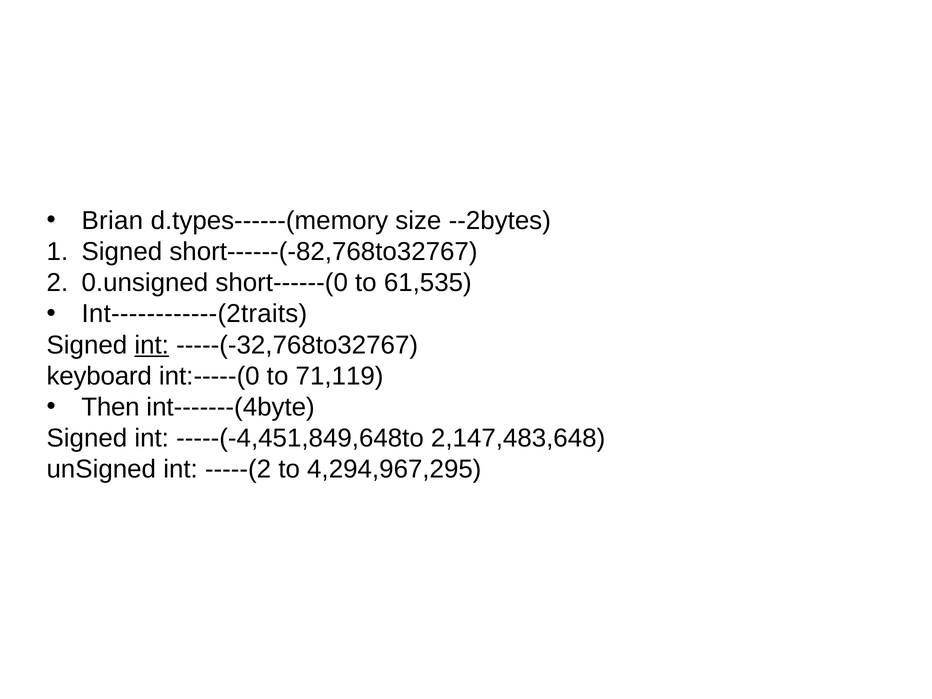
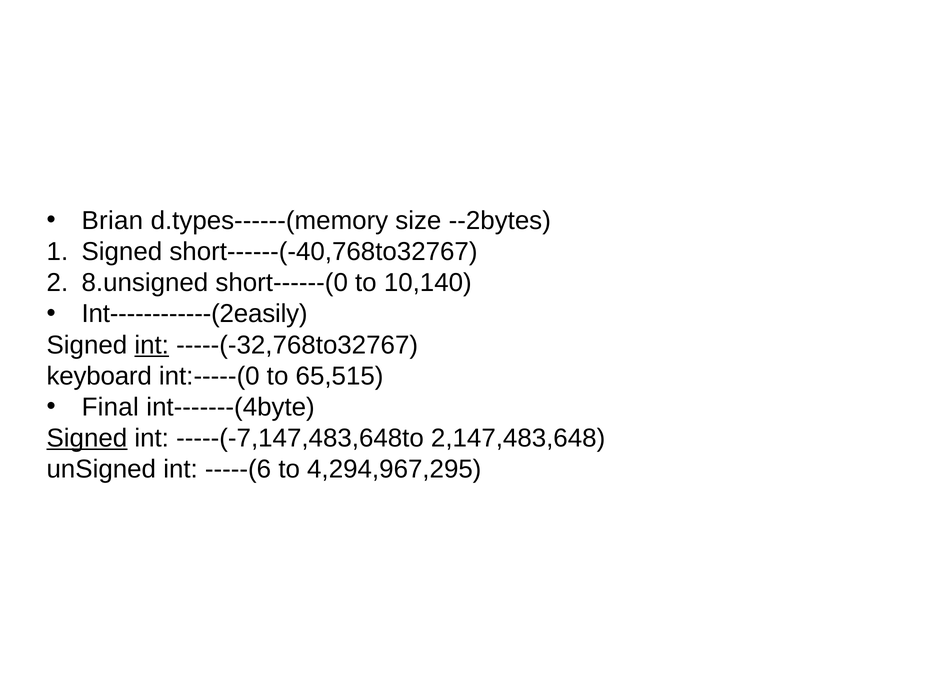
short------(-82,768to32767: short------(-82,768to32767 -> short------(-40,768to32767
0.unsigned: 0.unsigned -> 8.unsigned
61,535: 61,535 -> 10,140
Int------------(2traits: Int------------(2traits -> Int------------(2easily
71,119: 71,119 -> 65,515
Then: Then -> Final
Signed at (87, 438) underline: none -> present
-----(-4,451,849,648to: -----(-4,451,849,648to -> -----(-7,147,483,648to
-----(2: -----(2 -> -----(6
